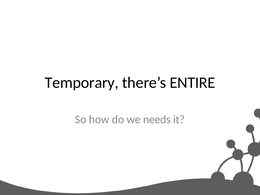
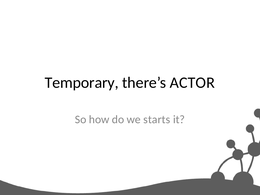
ENTIRE: ENTIRE -> ACTOR
needs: needs -> starts
